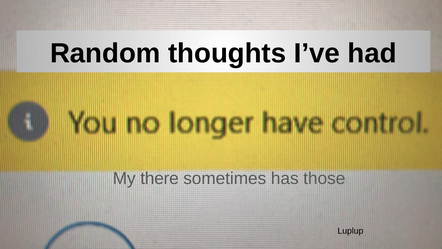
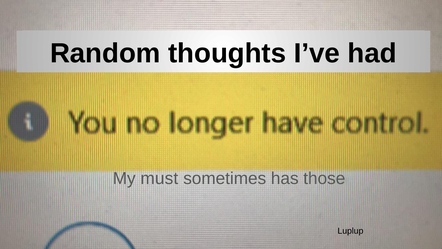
there: there -> must
